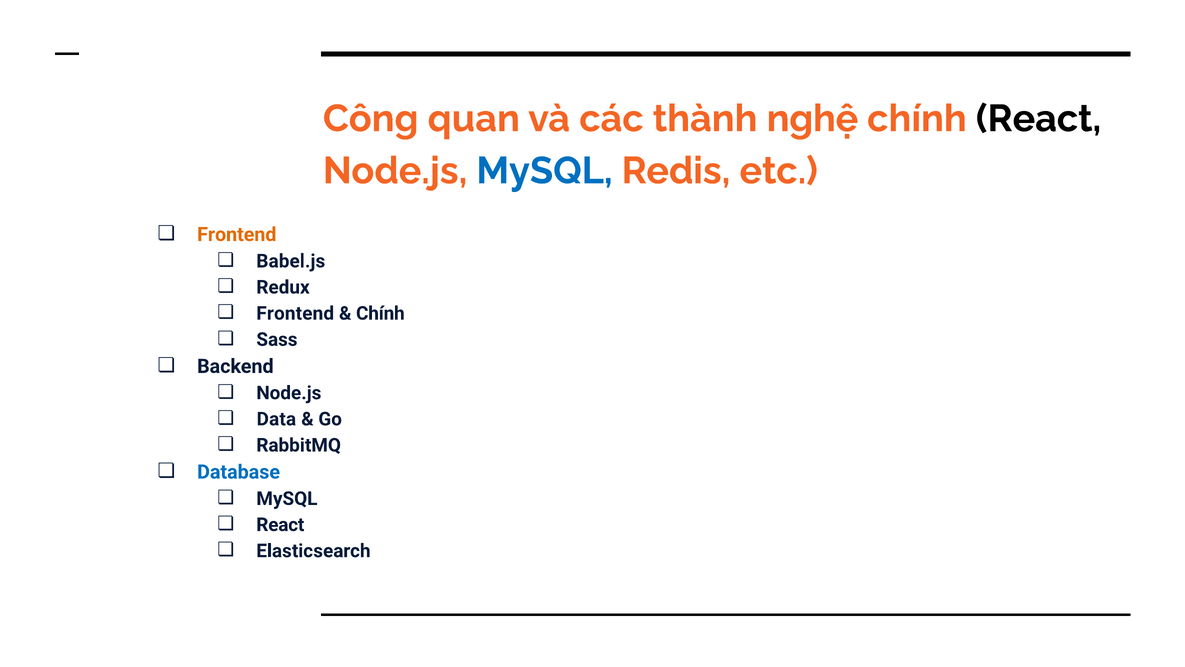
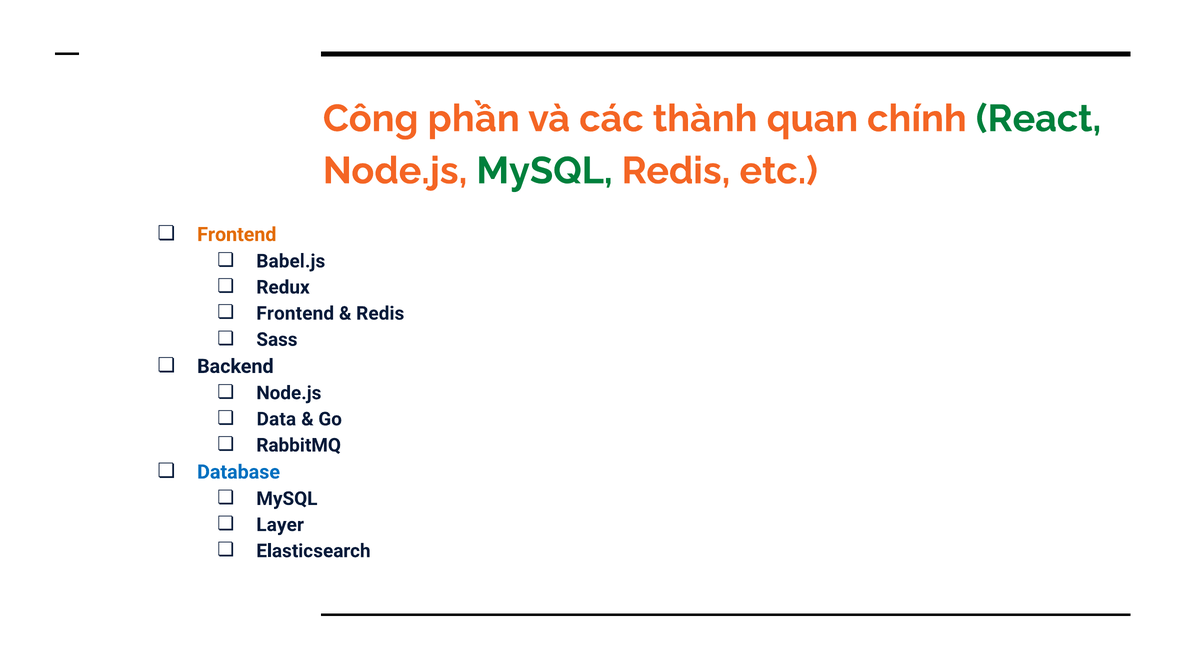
quan: quan -> phần
nghệ: nghệ -> quan
React at (1039, 119) colour: black -> green
MySQL at (545, 171) colour: blue -> green
Chính at (380, 313): Chính -> Redis
React at (280, 524): React -> Layer
